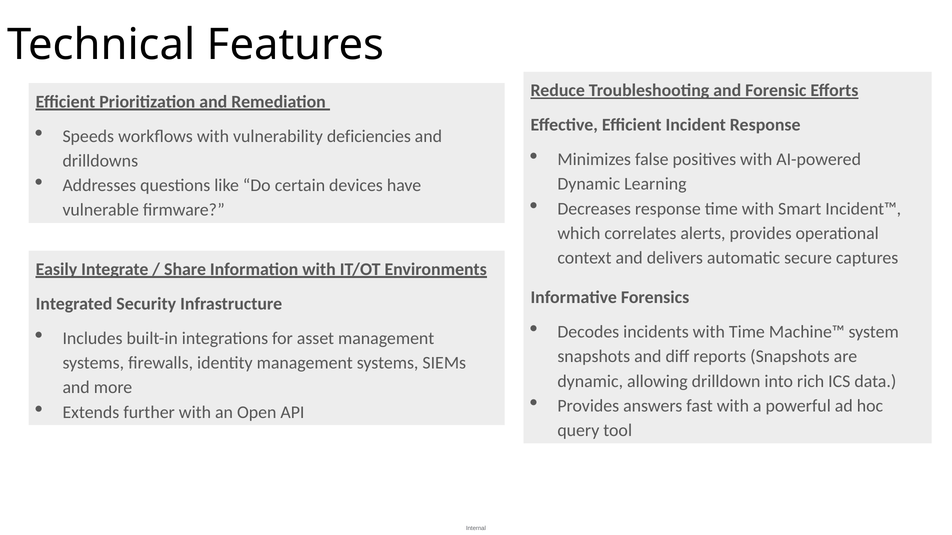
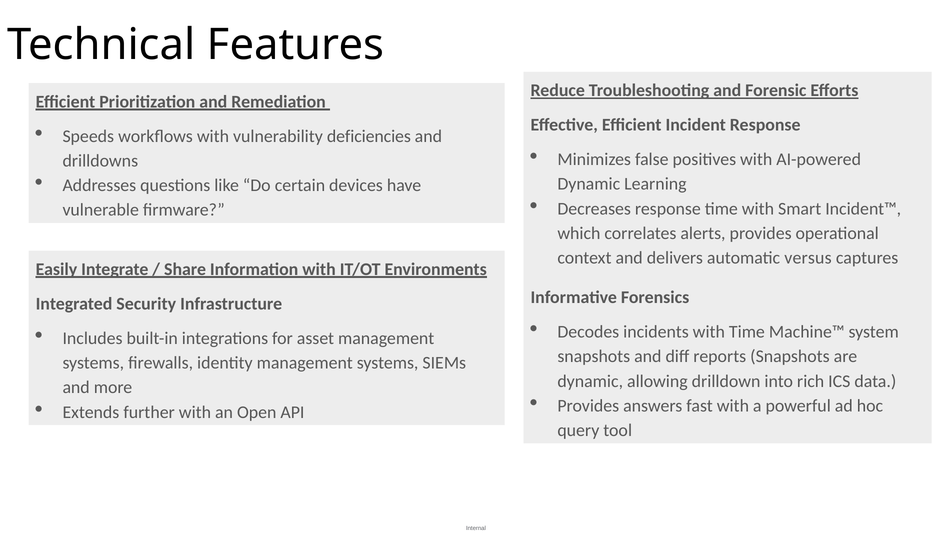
secure: secure -> versus
